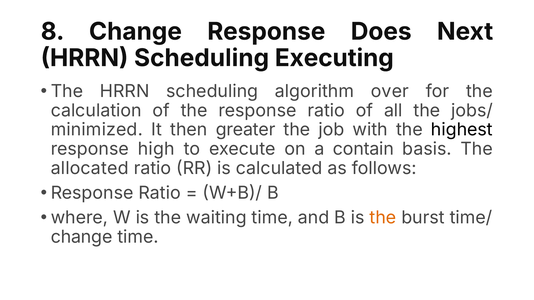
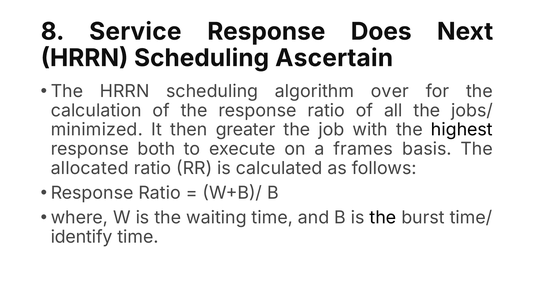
8 Change: Change -> Service
Executing: Executing -> Ascertain
high: high -> both
contain: contain -> frames
the at (383, 218) colour: orange -> black
change at (82, 237): change -> identify
